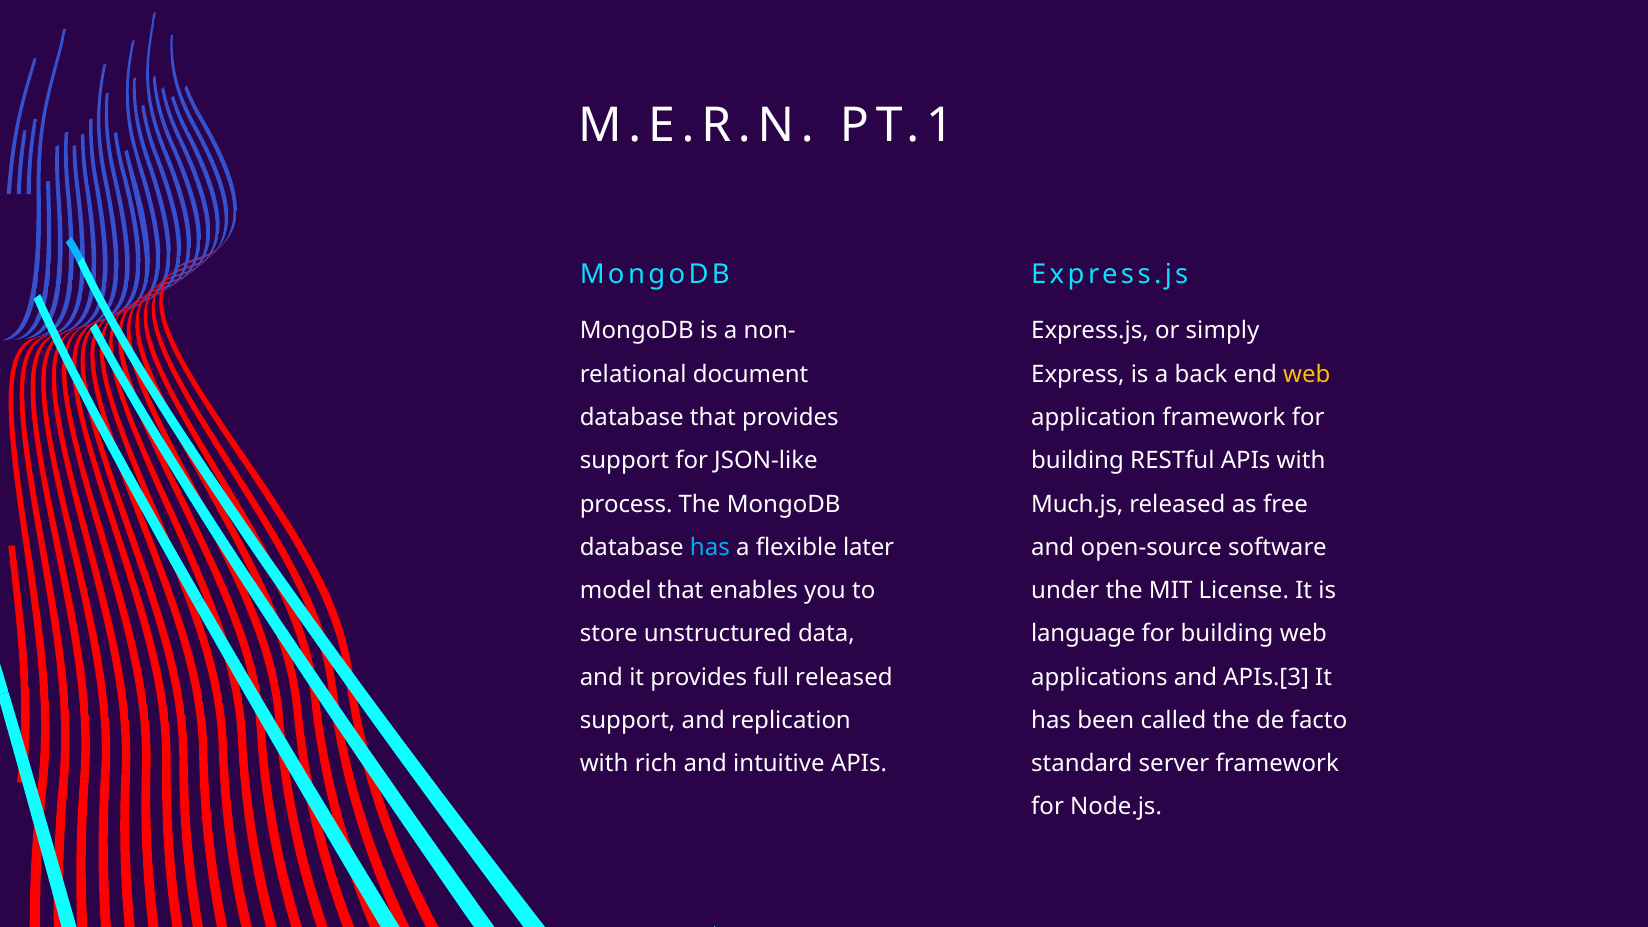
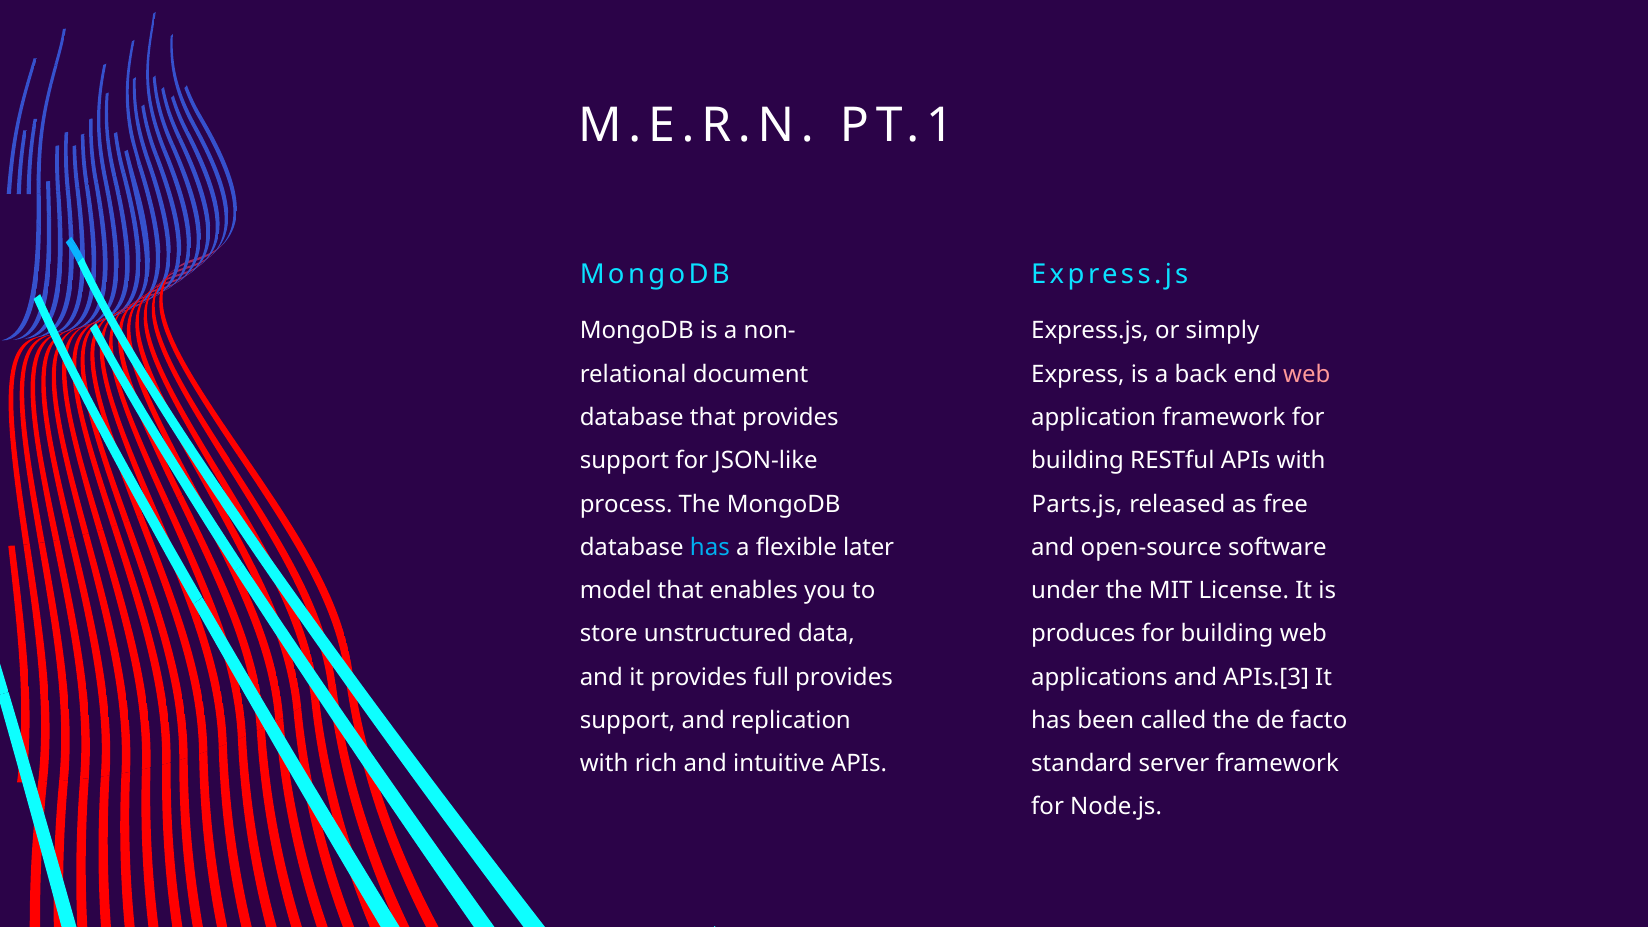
web at (1307, 374) colour: yellow -> pink
Much.js: Much.js -> Parts.js
language: language -> produces
full released: released -> provides
